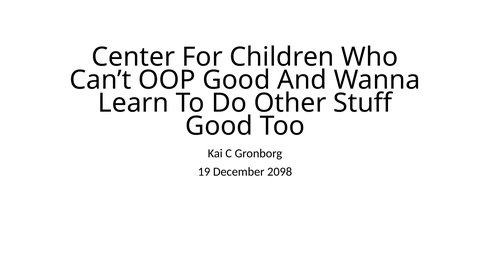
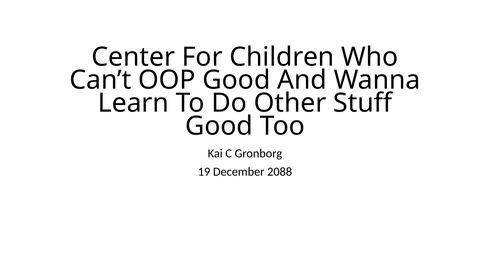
2098: 2098 -> 2088
